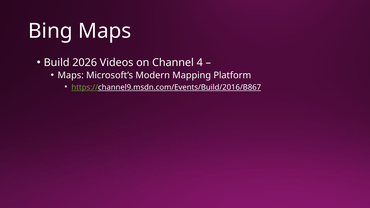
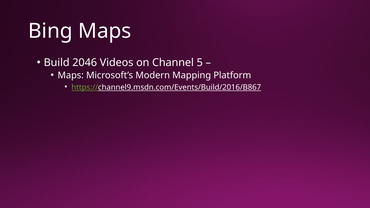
2026: 2026 -> 2046
4: 4 -> 5
